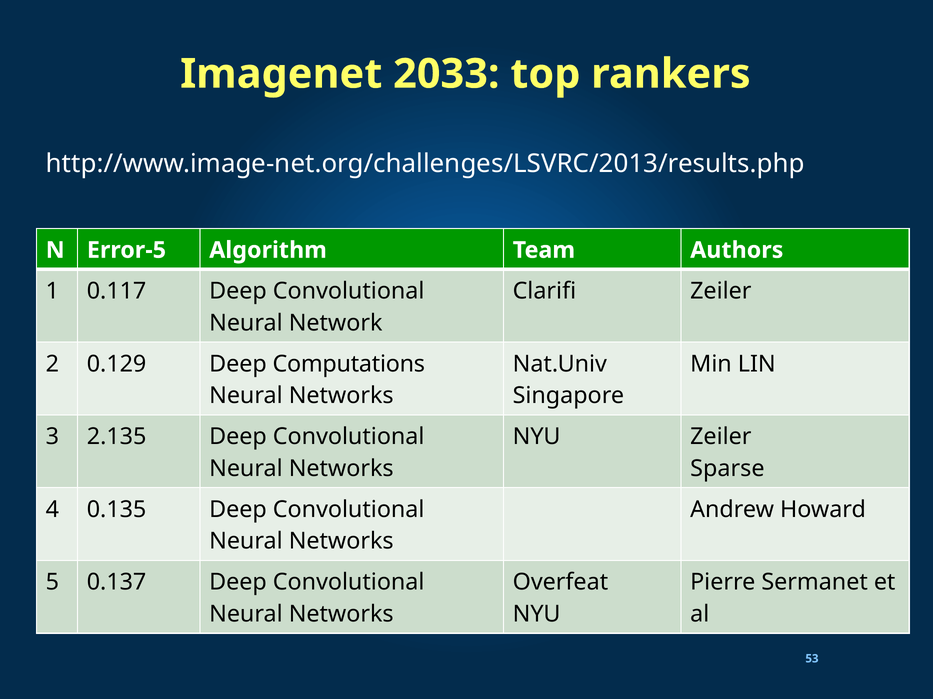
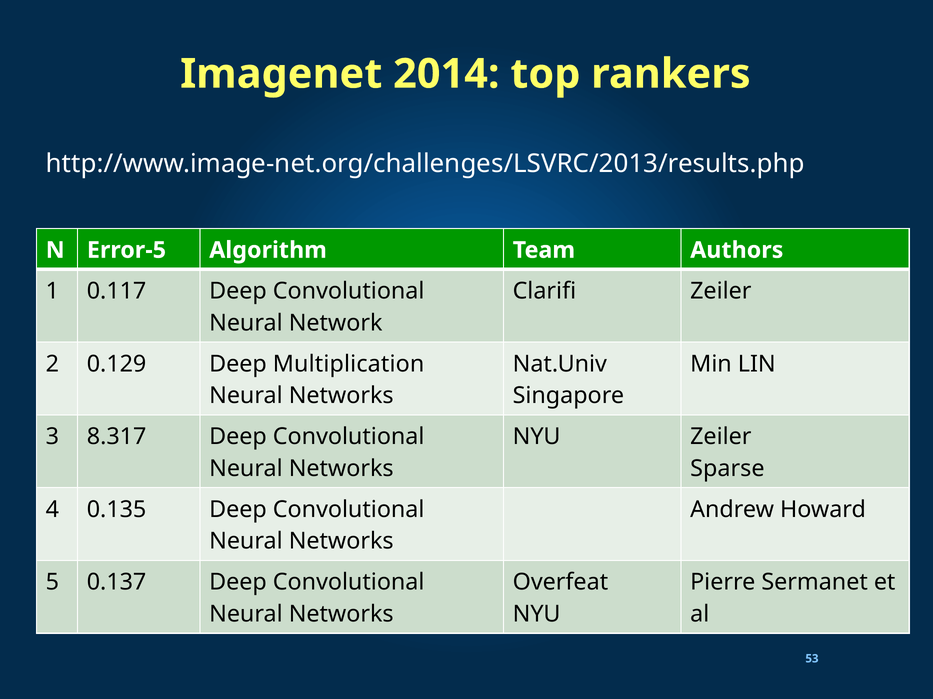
2033: 2033 -> 2014
Computations: Computations -> Multiplication
2.135: 2.135 -> 8.317
